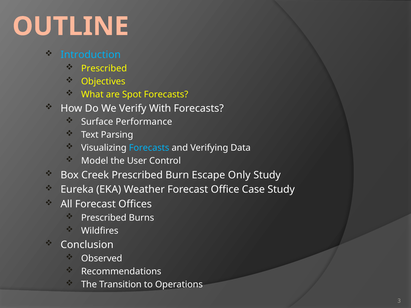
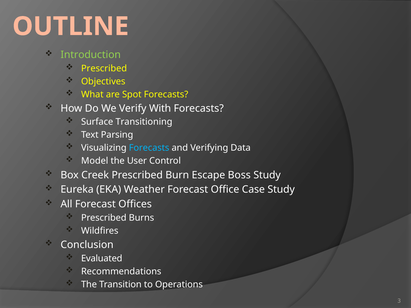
Introduction colour: light blue -> light green
Performance: Performance -> Transitioning
Only: Only -> Boss
Observed: Observed -> Evaluated
